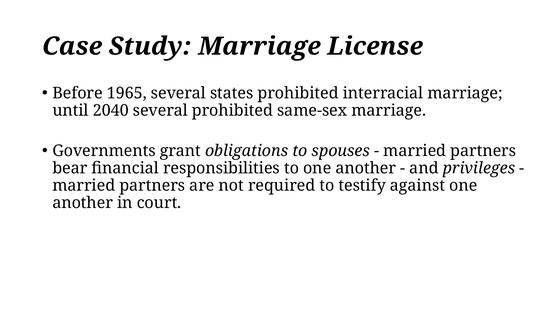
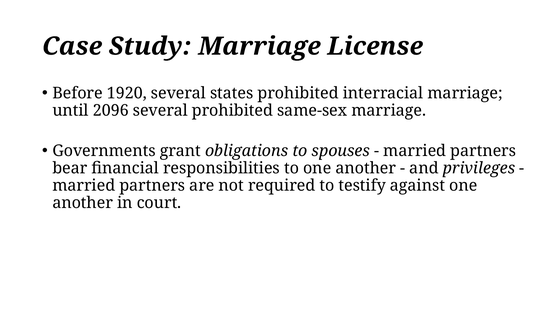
1965: 1965 -> 1920
2040: 2040 -> 2096
